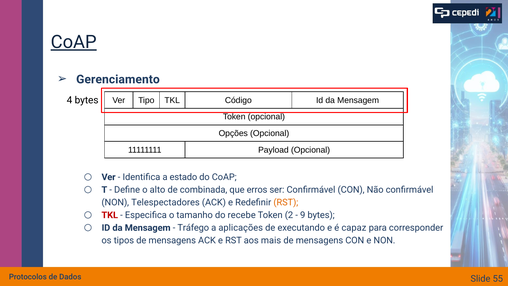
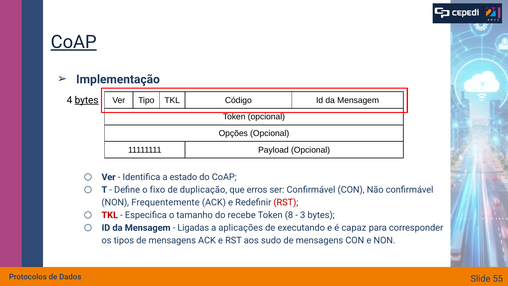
Gerenciamento: Gerenciamento -> Implementação
bytes at (87, 100) underline: none -> present
alto: alto -> fixo
combinada: combinada -> duplicação
Telespectadores: Telespectadores -> Frequentemente
RST at (286, 202) colour: orange -> red
2: 2 -> 8
9: 9 -> 3
Tráfego: Tráfego -> Ligadas
mais: mais -> sudo
